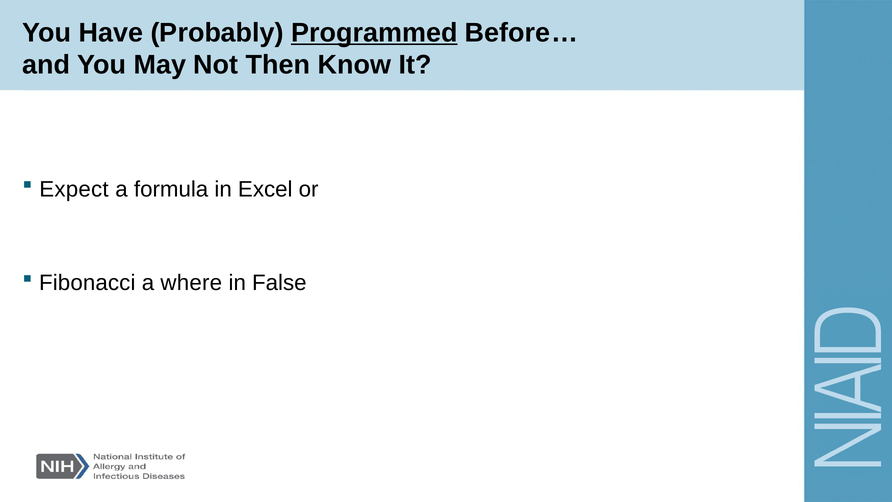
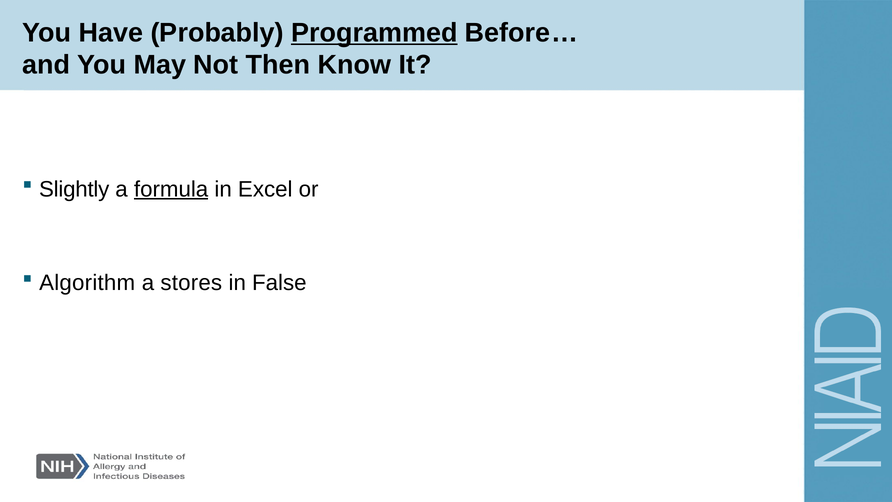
Expect: Expect -> Slightly
formula underline: none -> present
Fibonacci: Fibonacci -> Algorithm
where: where -> stores
